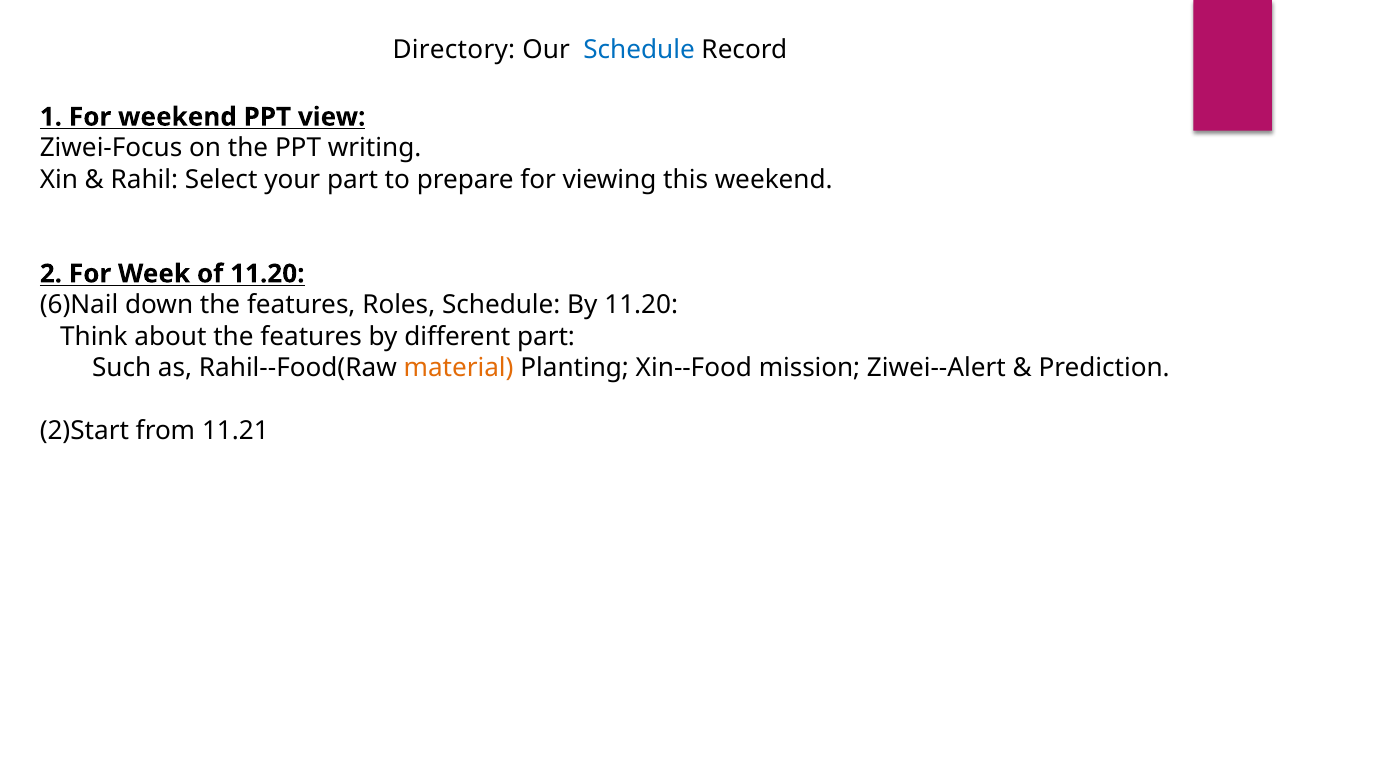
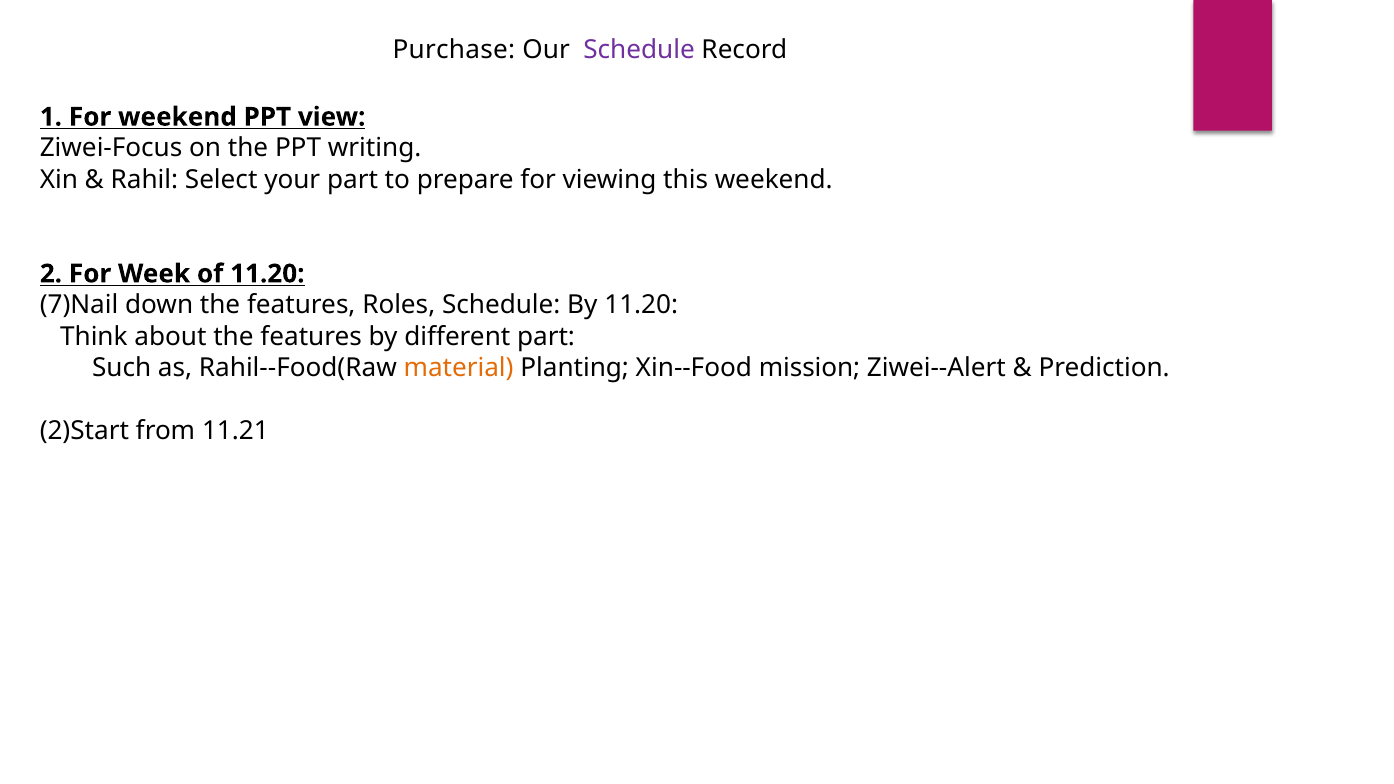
Directory: Directory -> Purchase
Schedule at (639, 49) colour: blue -> purple
6)Nail: 6)Nail -> 7)Nail
